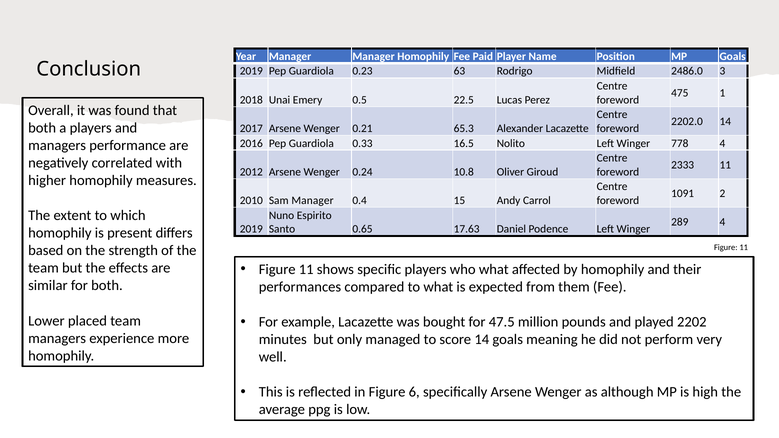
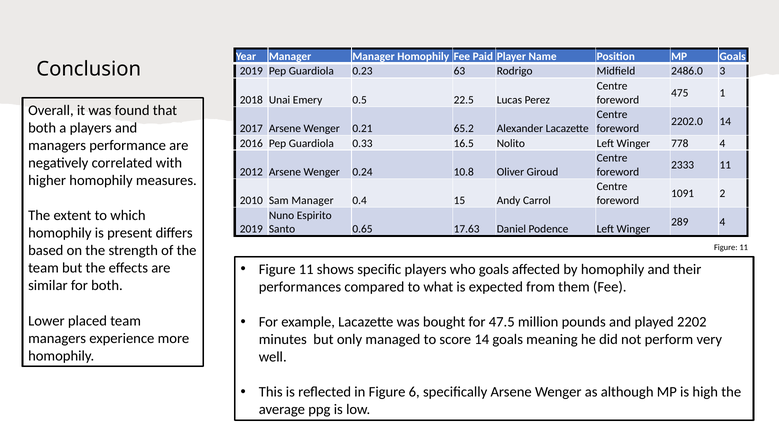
65.3: 65.3 -> 65.2
who what: what -> goals
